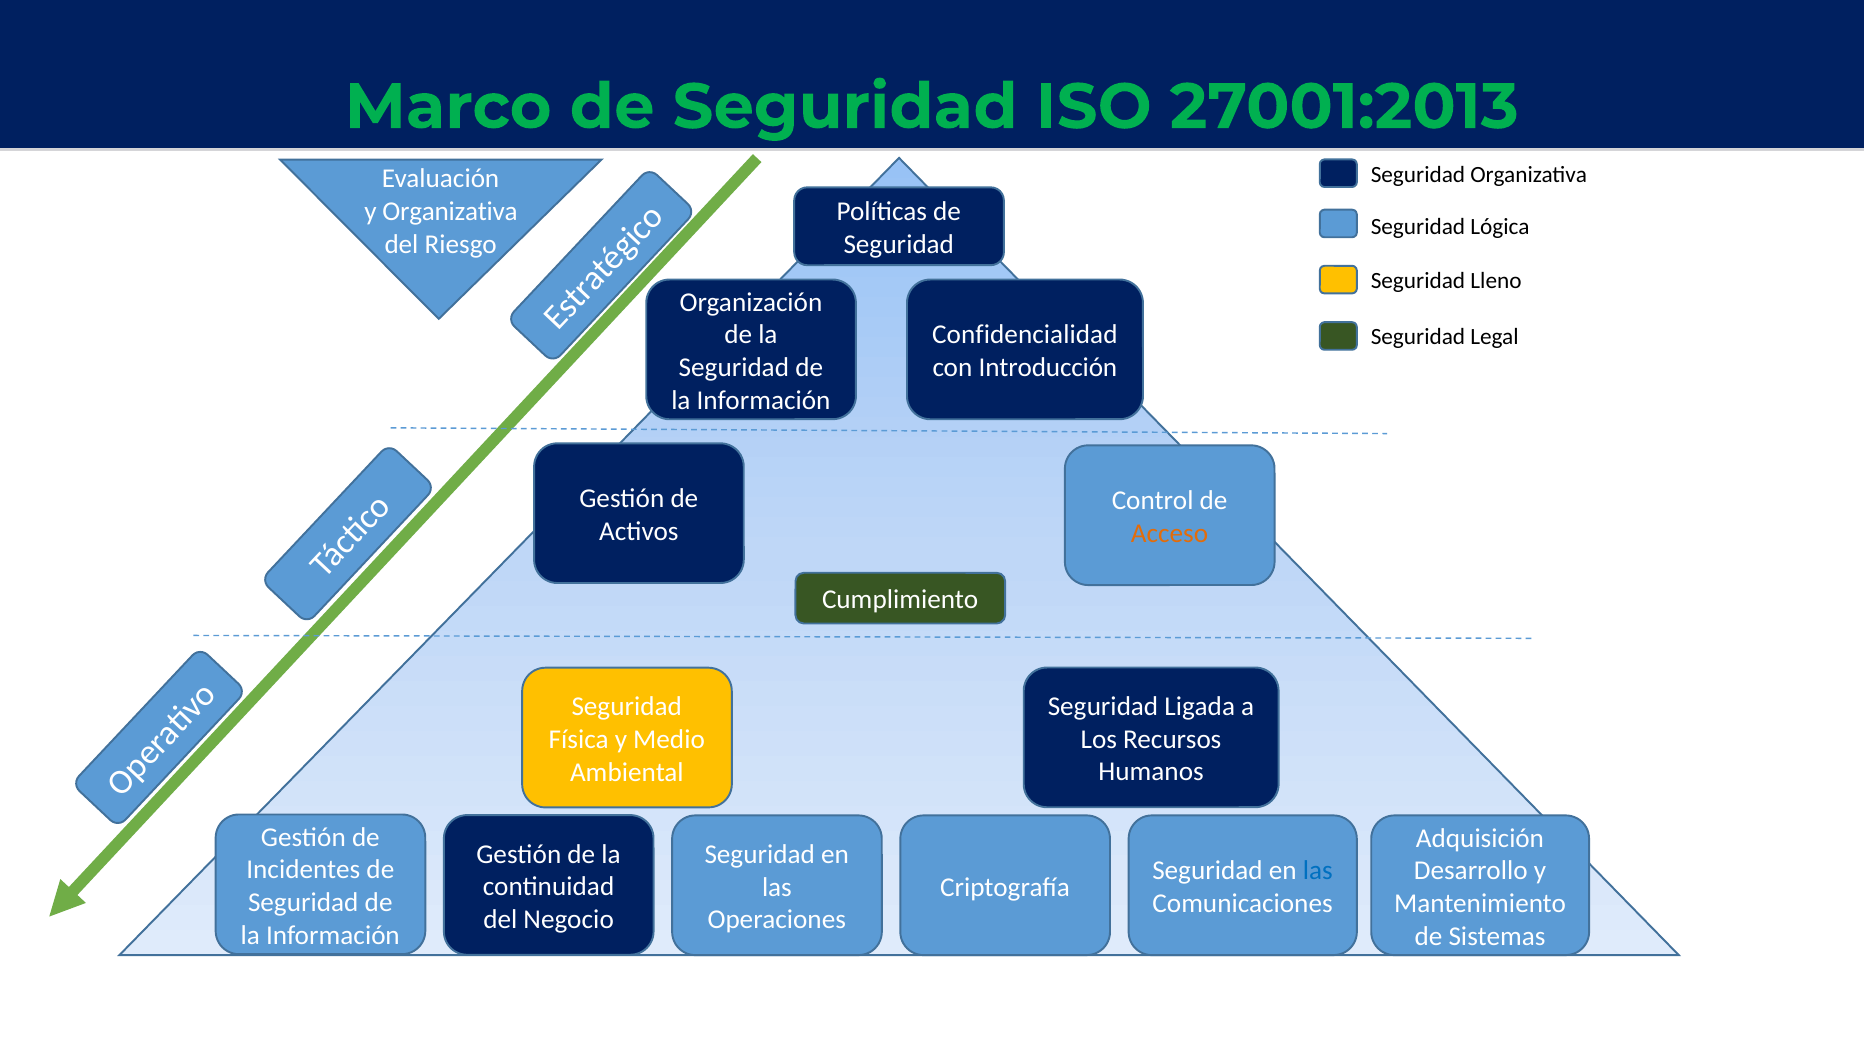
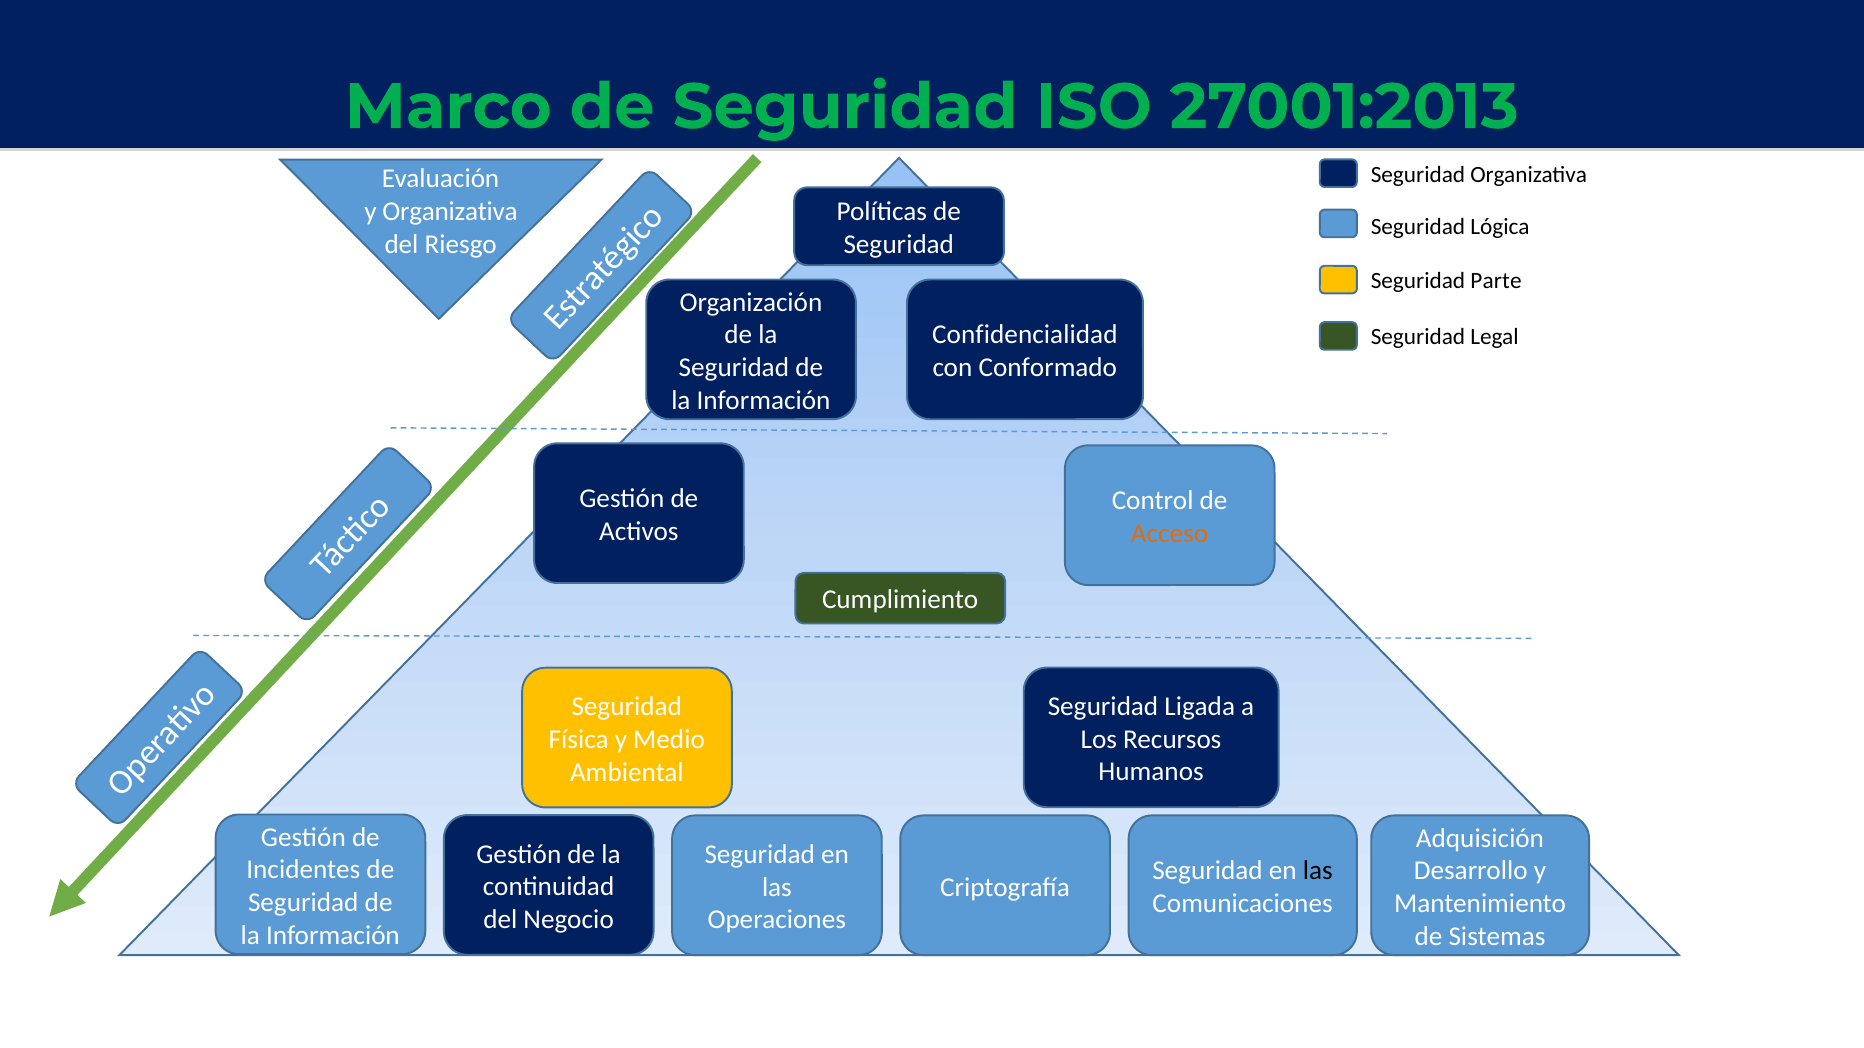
Lleno: Lleno -> Parte
Introducción: Introducción -> Conformado
las at (1318, 871) colour: blue -> black
